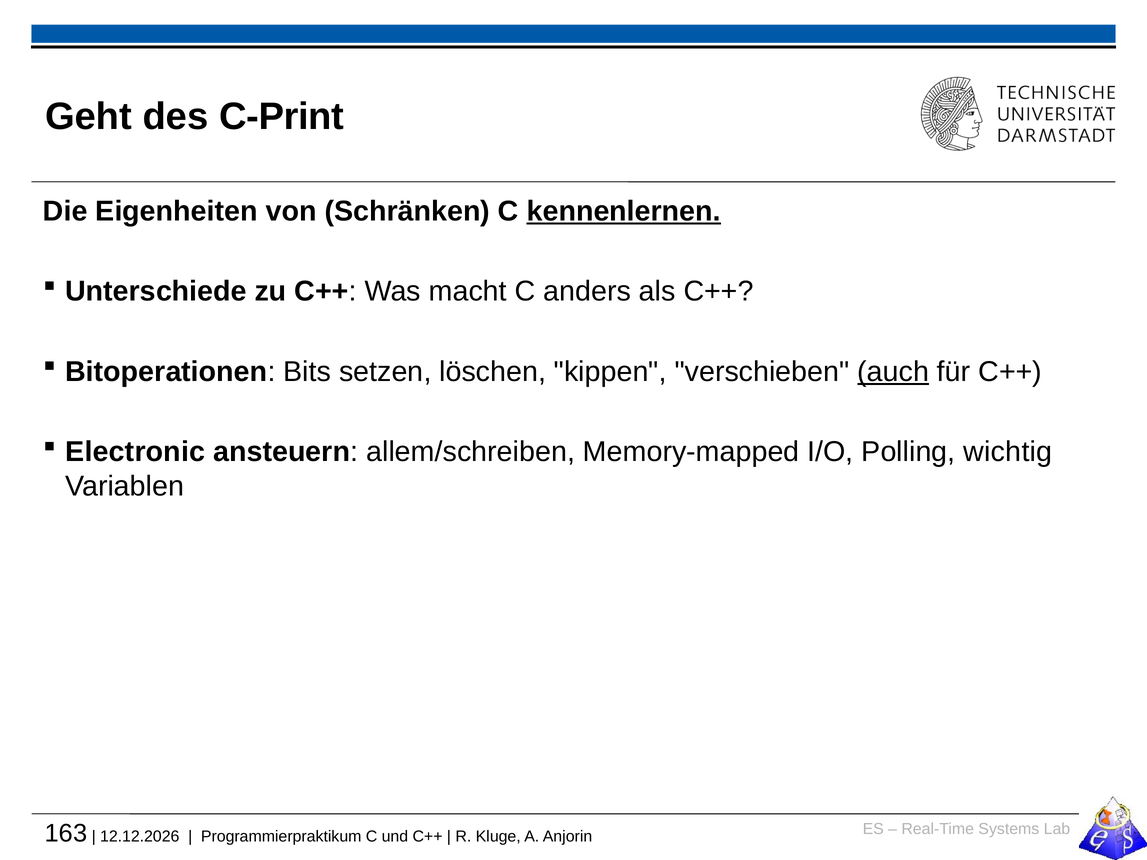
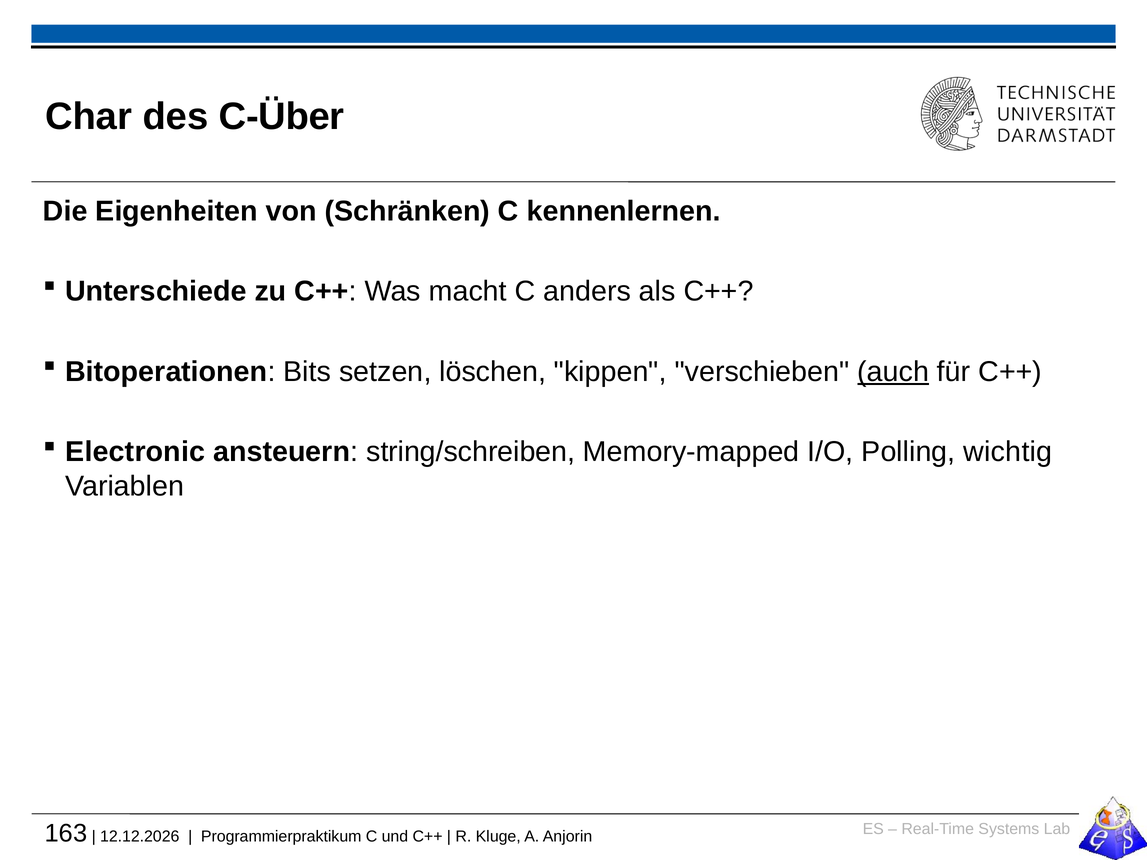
Geht: Geht -> Char
C-Print: C-Print -> C-Über
kennenlernen underline: present -> none
allem/schreiben: allem/schreiben -> string/schreiben
